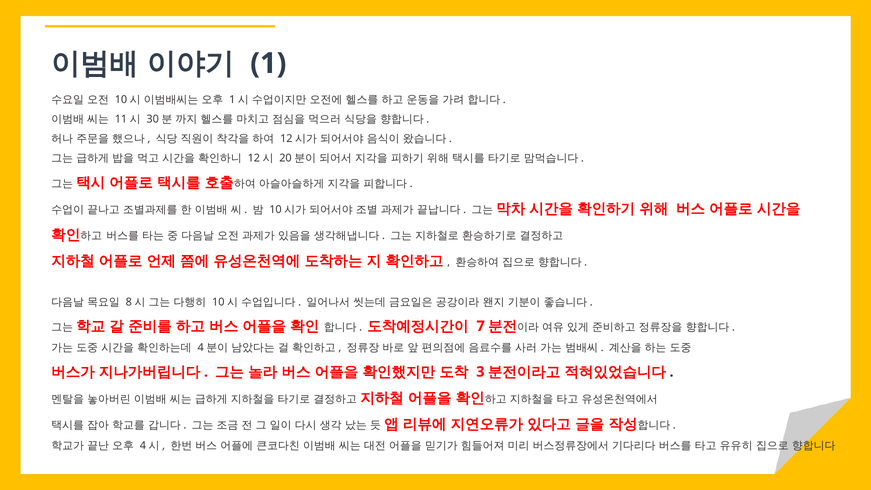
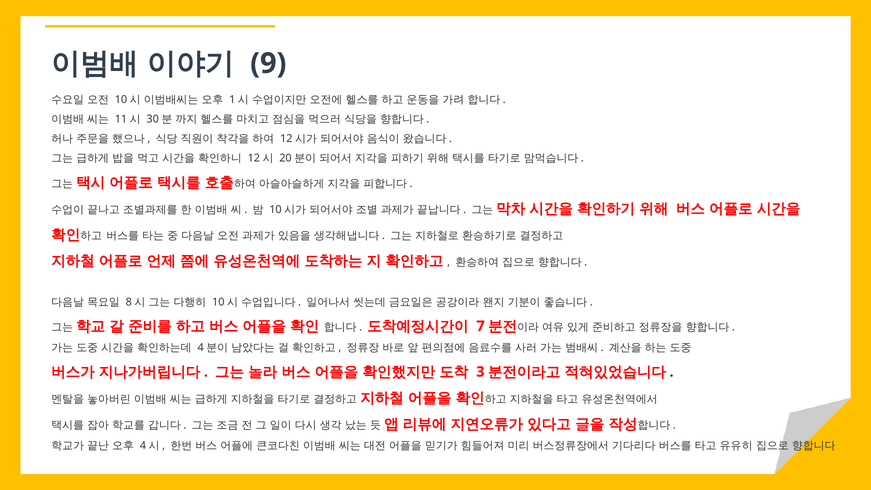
1: 1 -> 9
